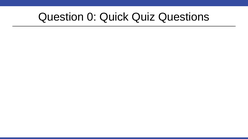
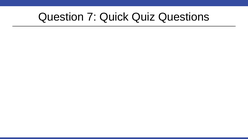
0: 0 -> 7
